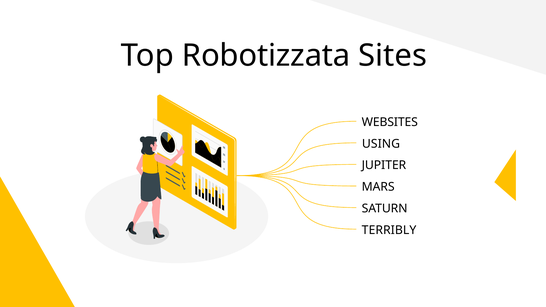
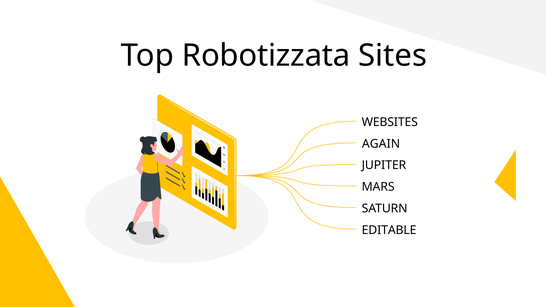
USING: USING -> AGAIN
TERRIBLY: TERRIBLY -> EDITABLE
